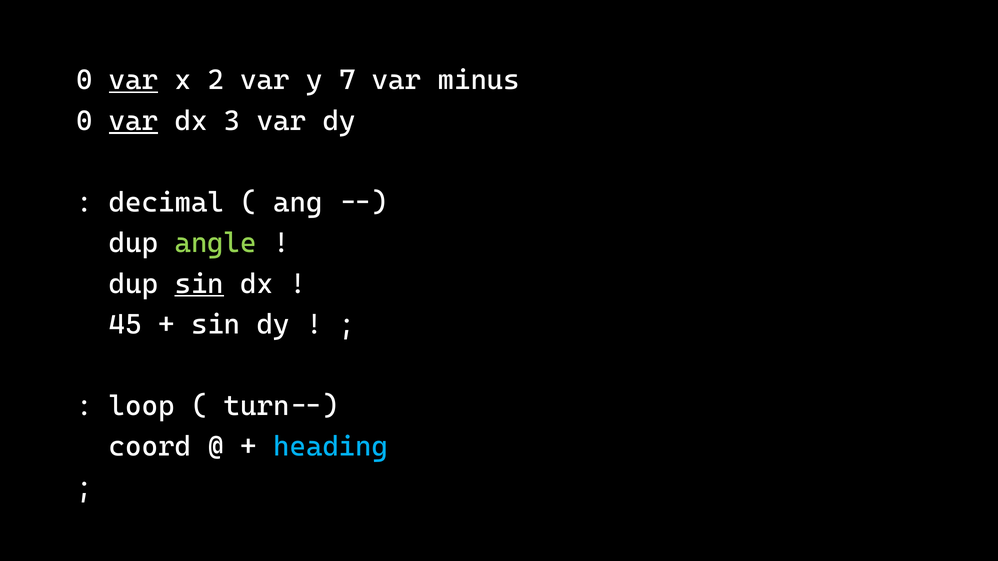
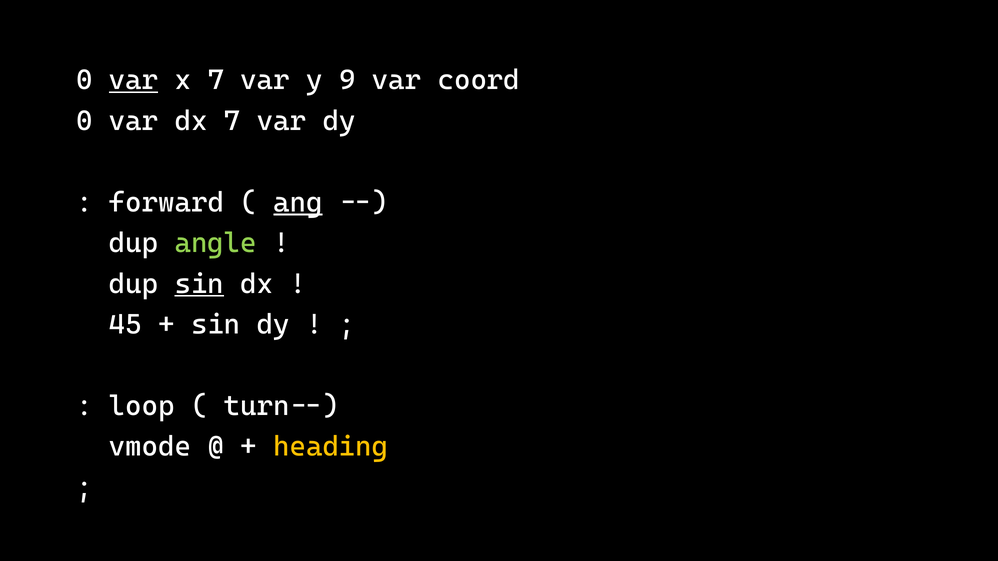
x 2: 2 -> 7
7: 7 -> 9
minus: minus -> coord
var at (134, 121) underline: present -> none
dx 3: 3 -> 7
decimal: decimal -> forward
ang underline: none -> present
coord: coord -> vmode
heading colour: light blue -> yellow
